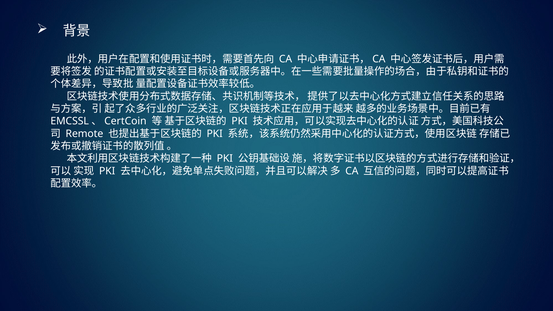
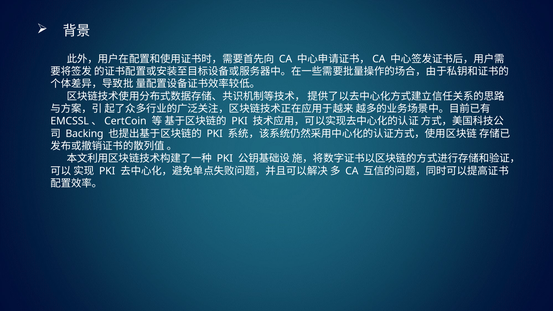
Remote: Remote -> Backing
